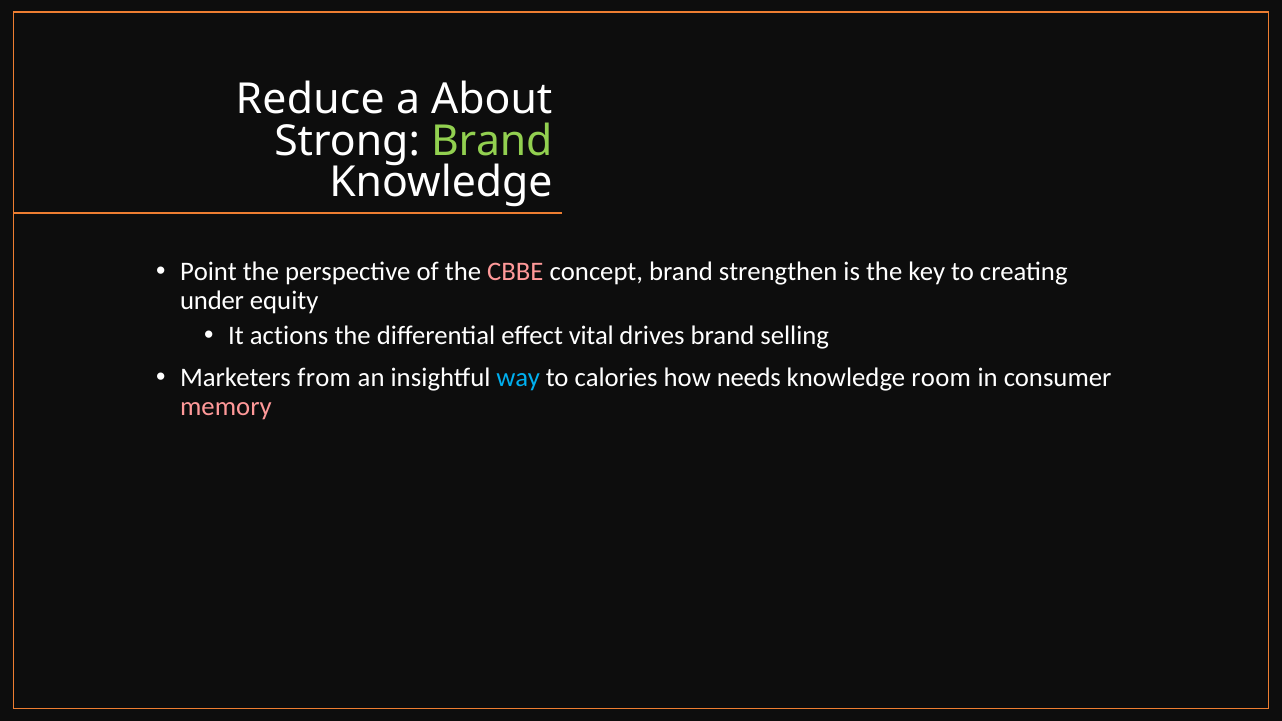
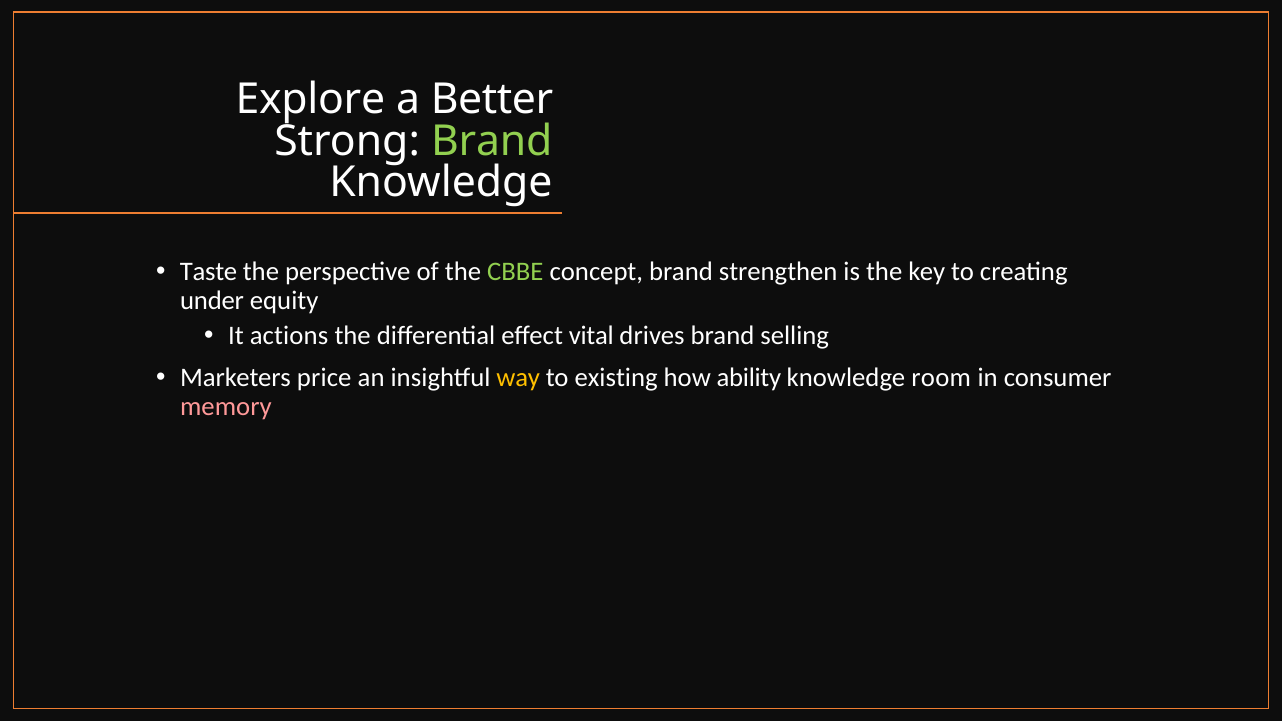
Reduce: Reduce -> Explore
About: About -> Better
Point: Point -> Taste
CBBE colour: pink -> light green
from: from -> price
way colour: light blue -> yellow
calories: calories -> existing
needs: needs -> ability
